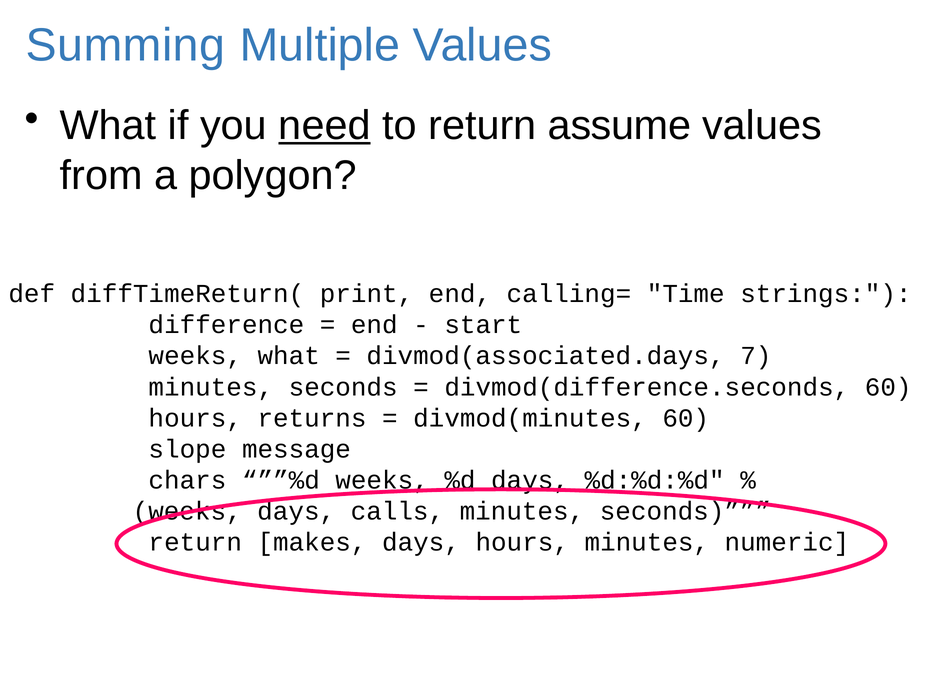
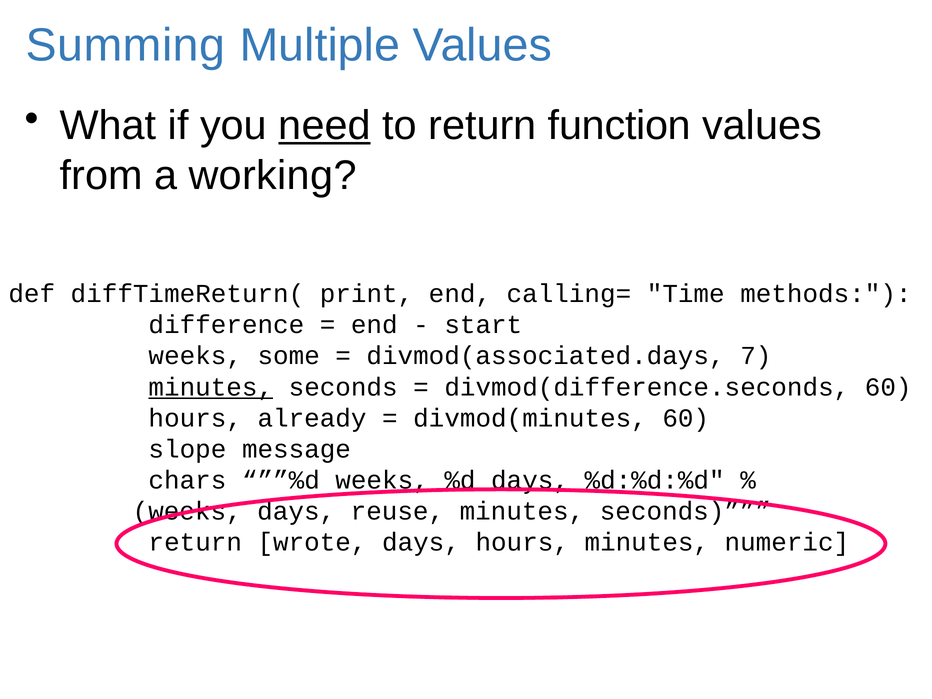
assume: assume -> function
polygon: polygon -> working
strings: strings -> methods
weeks what: what -> some
minutes at (211, 387) underline: none -> present
returns: returns -> already
calls: calls -> reuse
makes: makes -> wrote
